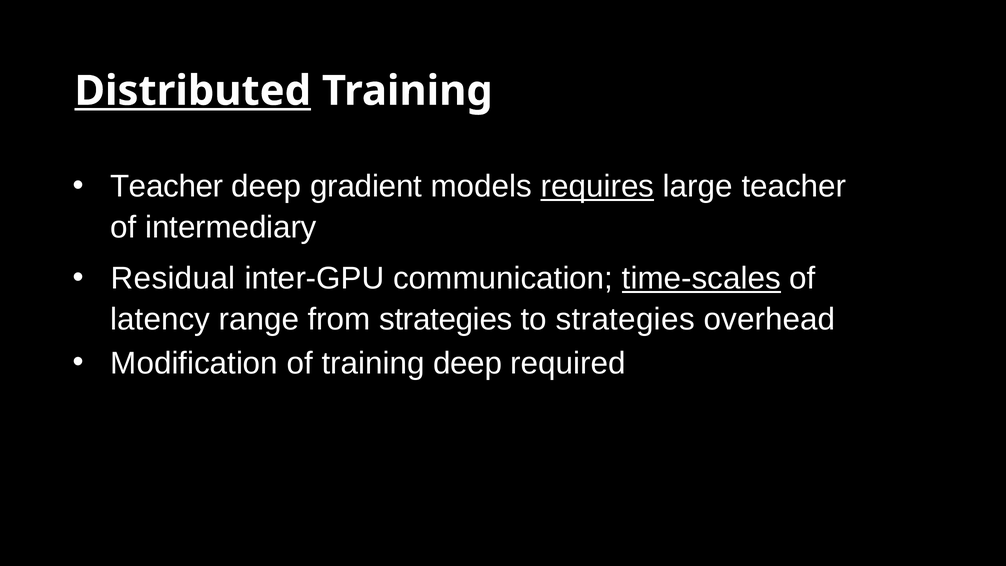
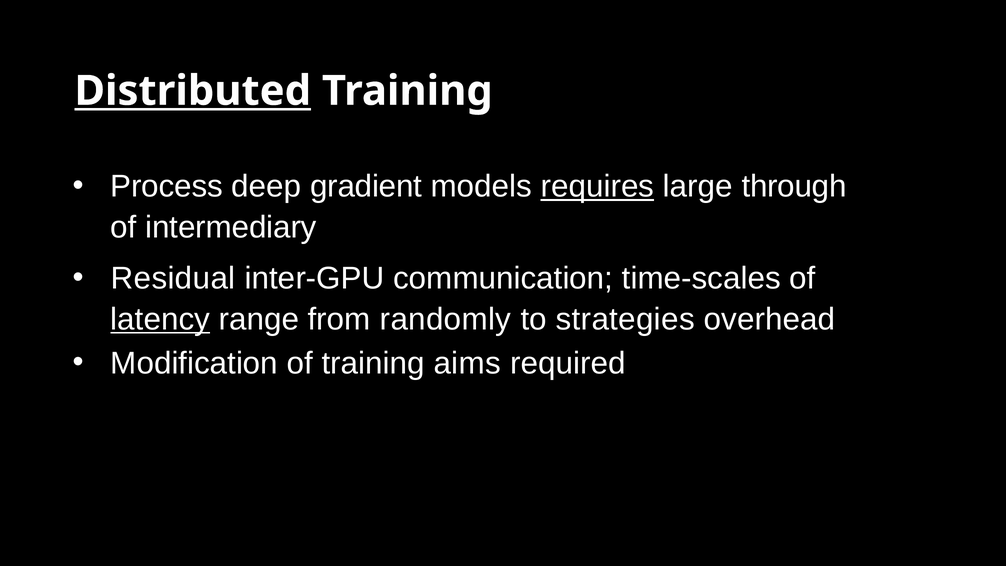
Teacher at (167, 187): Teacher -> Process
large teacher: teacher -> through
time-scales underline: present -> none
latency underline: none -> present
from strategies: strategies -> randomly
training deep: deep -> aims
